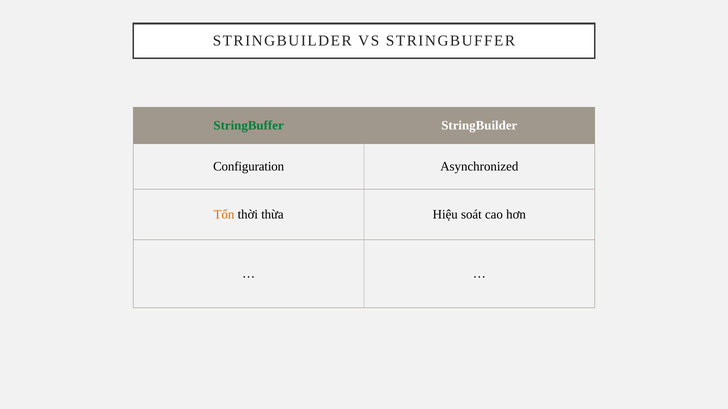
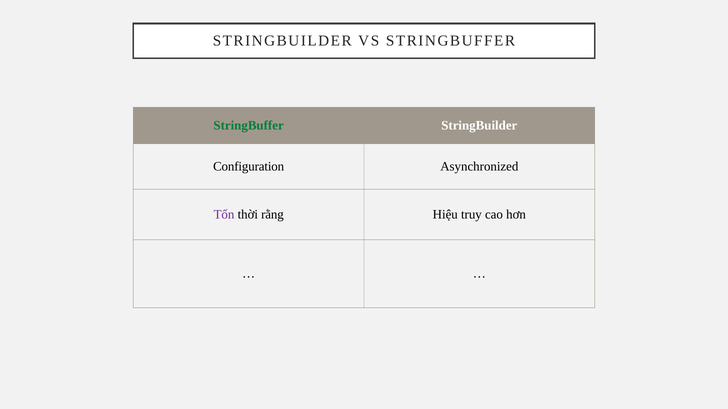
Tốn colour: orange -> purple
thừa: thừa -> rằng
soát: soát -> truy
